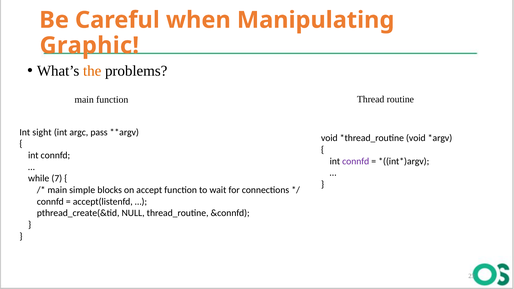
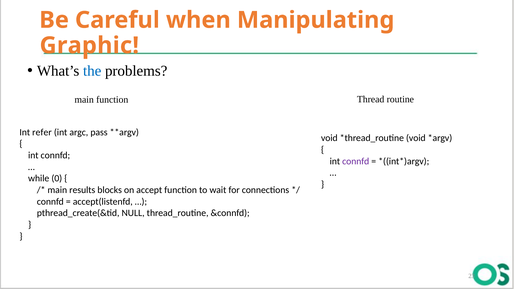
the colour: orange -> blue
sight: sight -> refer
7: 7 -> 0
simple: simple -> results
